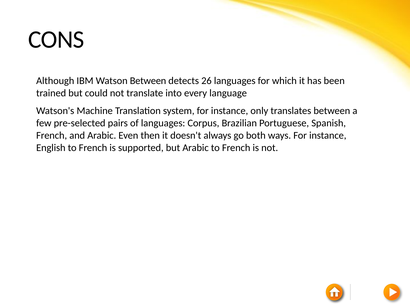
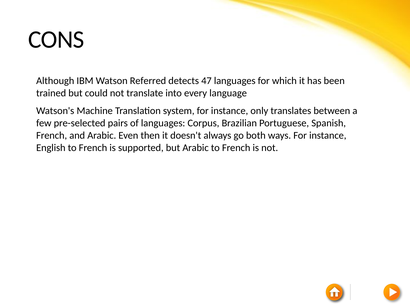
Watson Between: Between -> Referred
26: 26 -> 47
